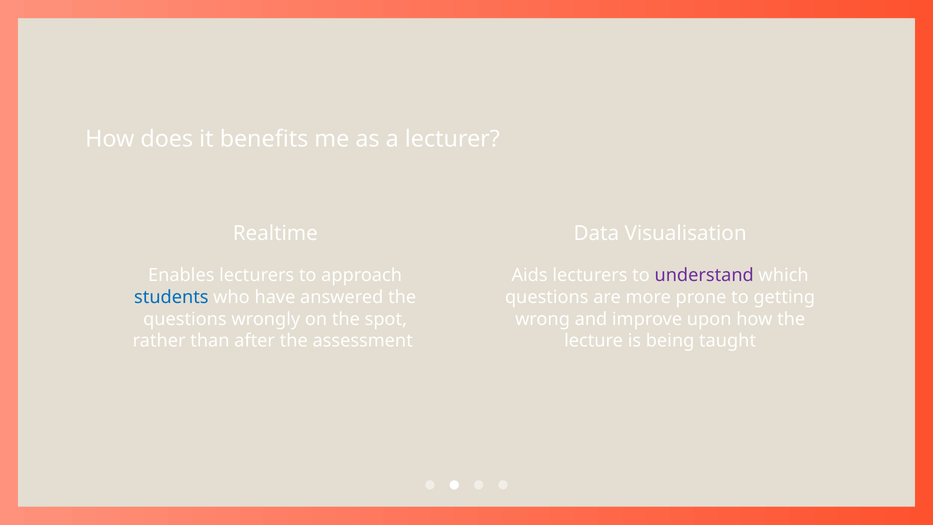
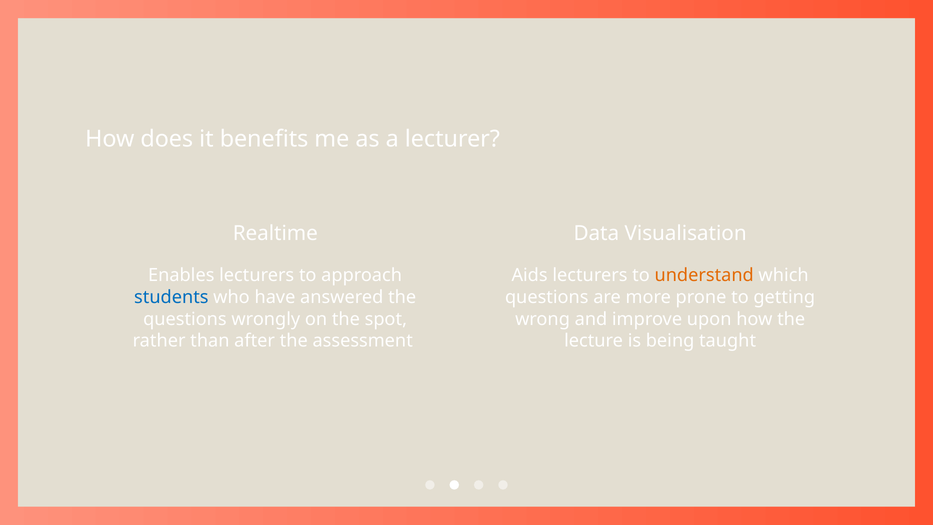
understand colour: purple -> orange
